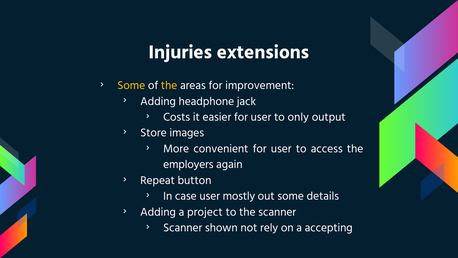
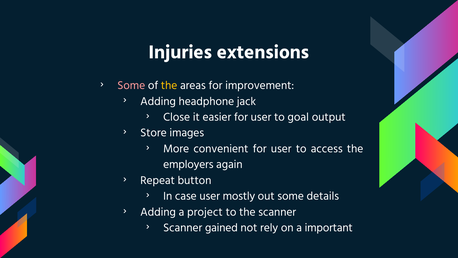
Some at (131, 85) colour: yellow -> pink
Costs: Costs -> Close
only: only -> goal
shown: shown -> gained
accepting: accepting -> important
